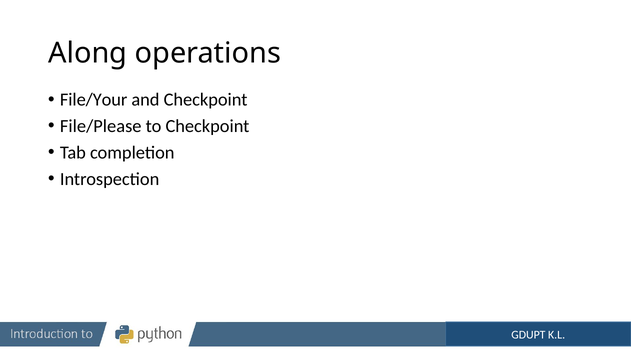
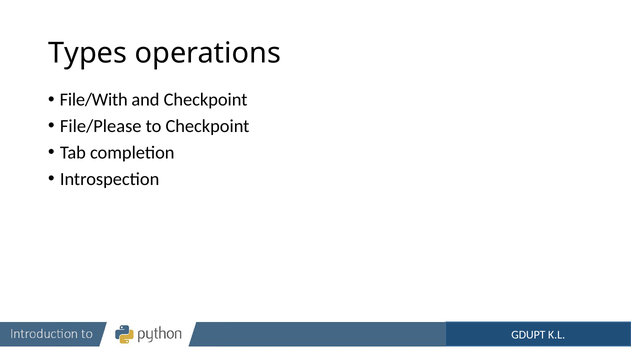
Along: Along -> Types
File/Your: File/Your -> File/With
